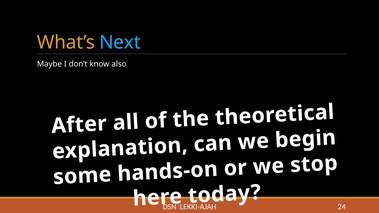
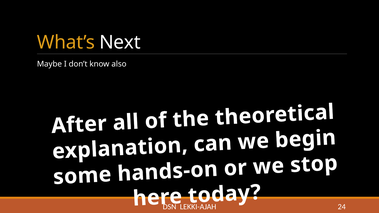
Next colour: light blue -> white
